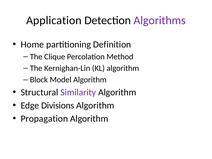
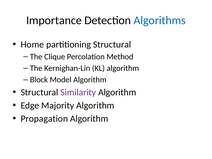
Application: Application -> Importance
Algorithms colour: purple -> blue
partitioning Definition: Definition -> Structural
Divisions: Divisions -> Majority
